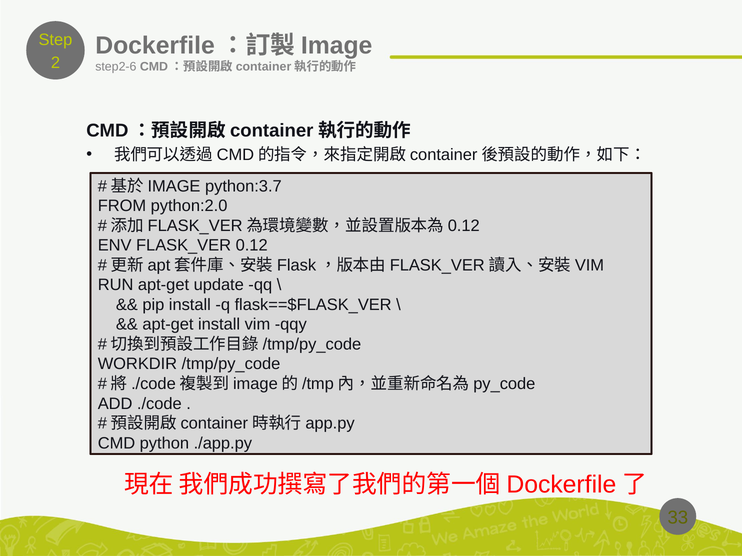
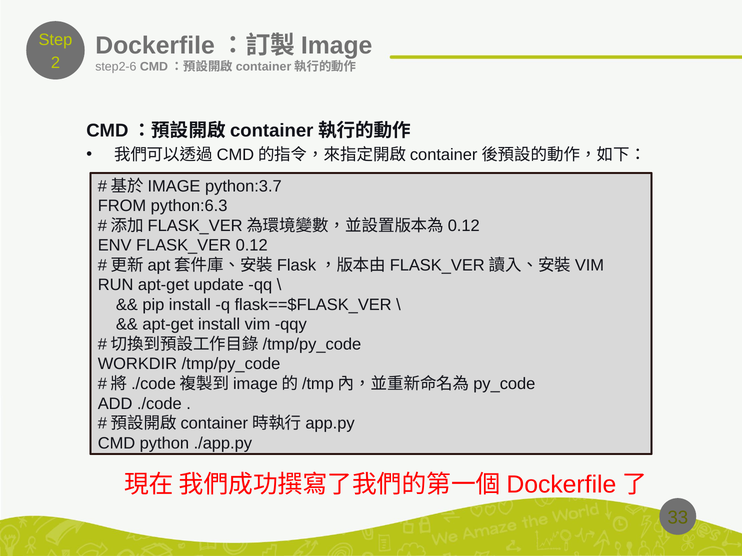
python:2.0: python:2.0 -> python:6.3
